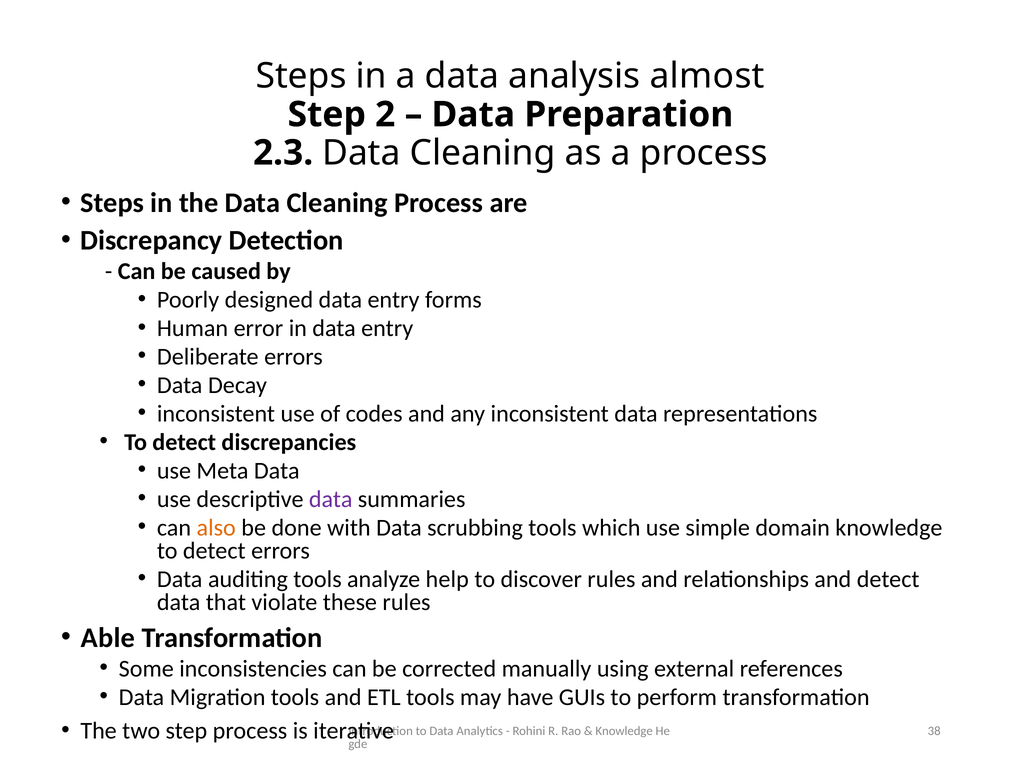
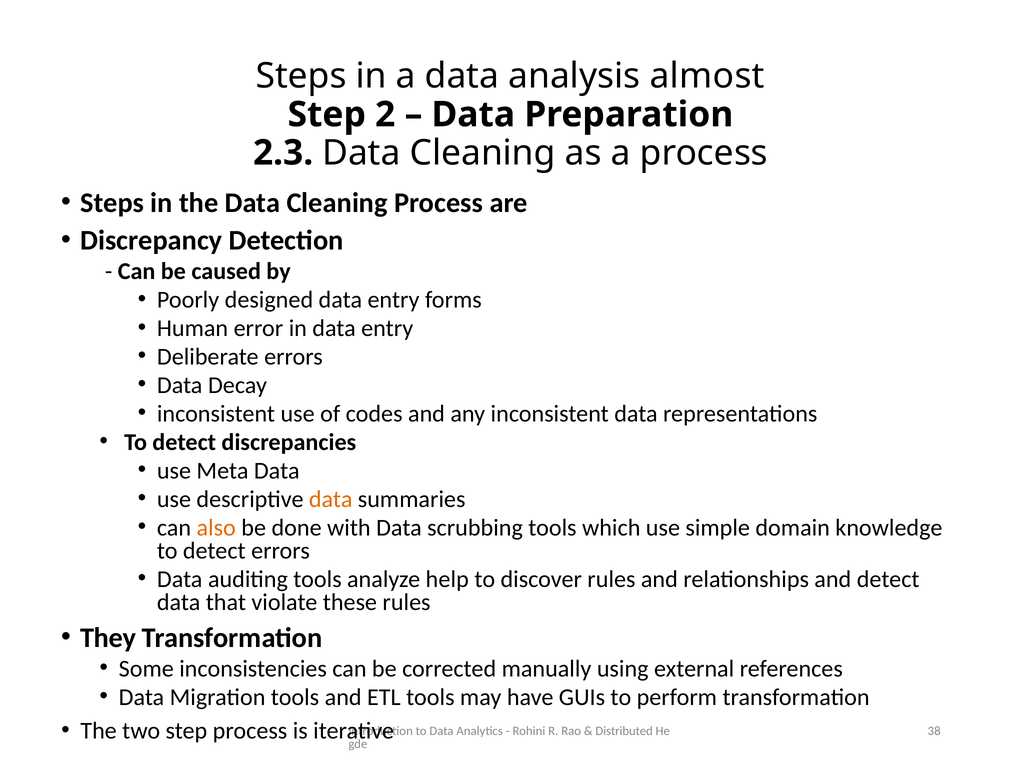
data at (331, 499) colour: purple -> orange
Able: Able -> They
Knowledge at (624, 731): Knowledge -> Distributed
